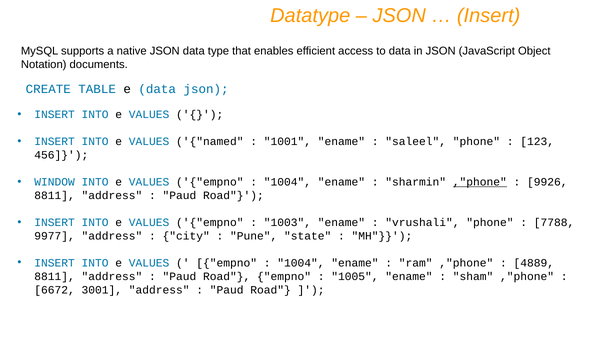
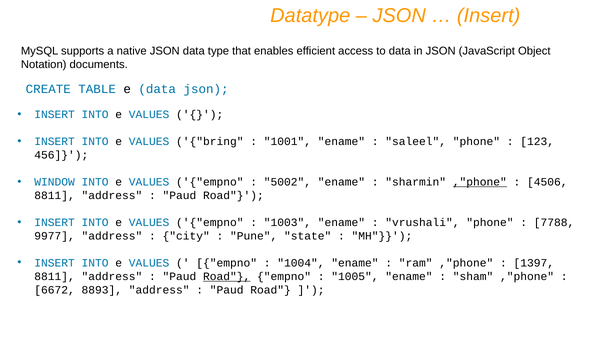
named: named -> bring
1004 at (287, 182): 1004 -> 5002
9926: 9926 -> 4506
4889: 4889 -> 1397
Road at (227, 277) underline: none -> present
3001: 3001 -> 8893
